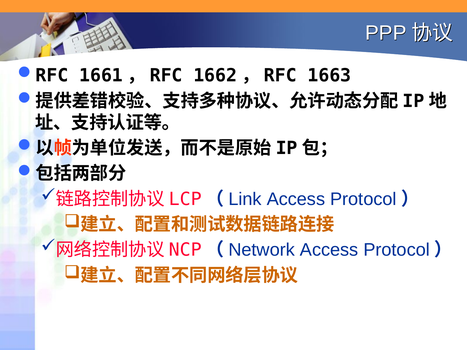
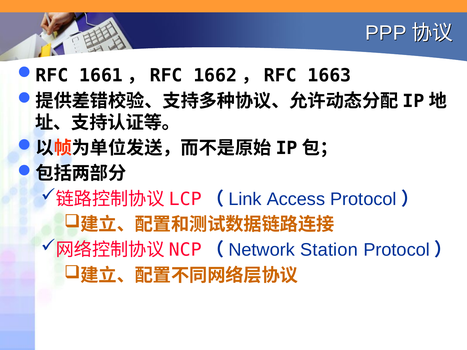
Access at (329, 250): Access -> Station
